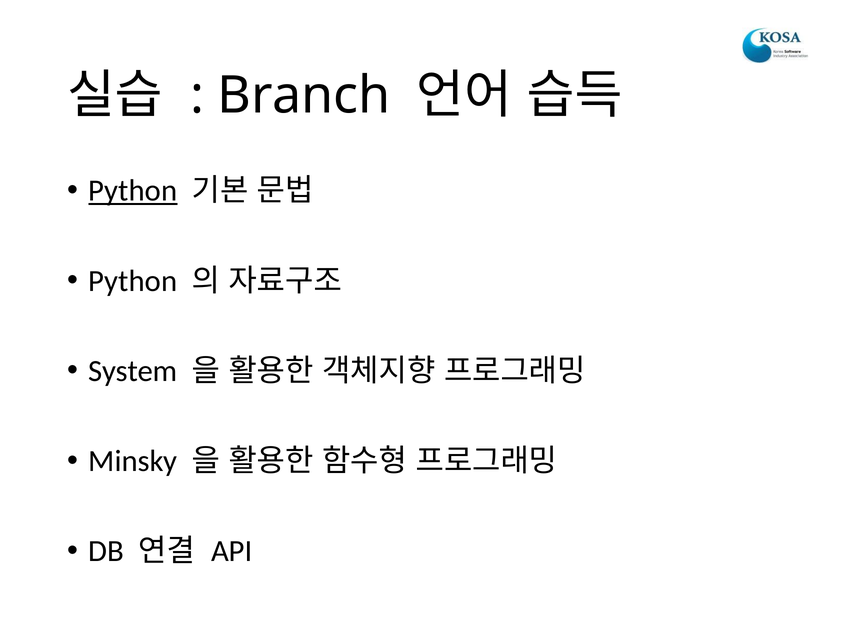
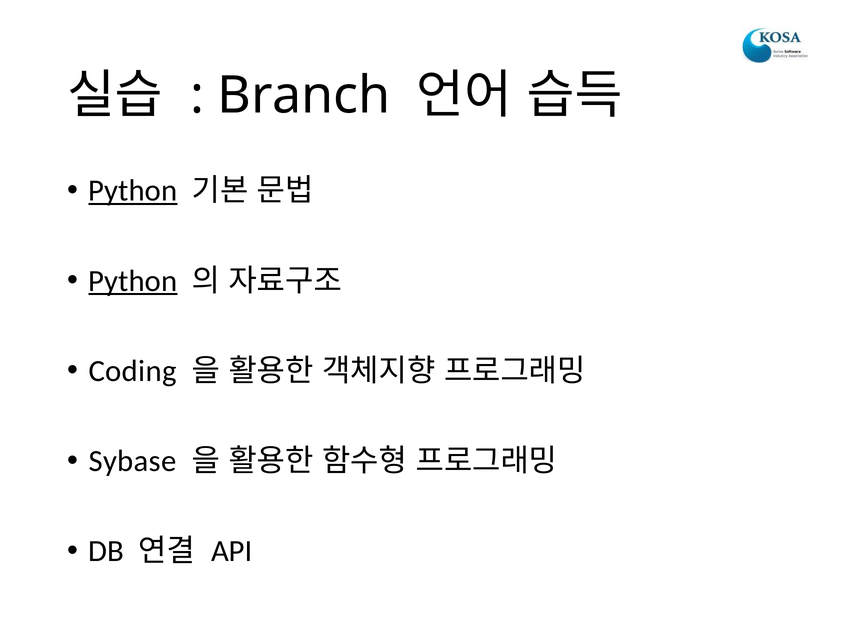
Python at (133, 281) underline: none -> present
System: System -> Coding
Minsky: Minsky -> Sybase
